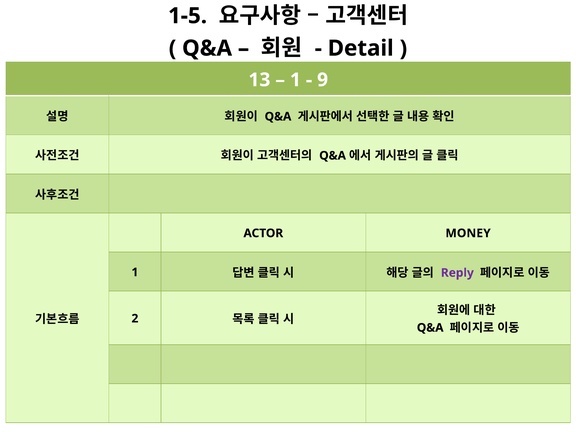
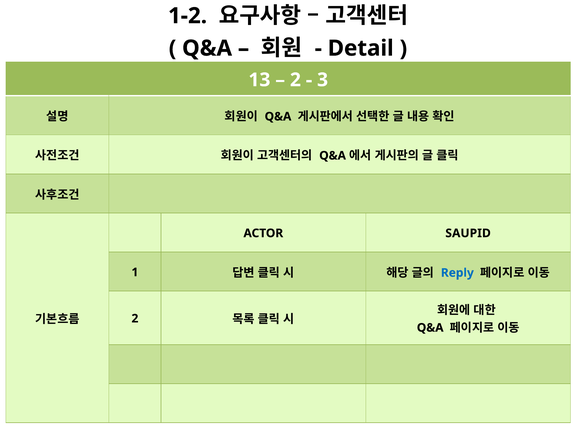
1-5: 1-5 -> 1-2
1 at (295, 80): 1 -> 2
9: 9 -> 3
MONEY: MONEY -> SAUPID
Reply colour: purple -> blue
